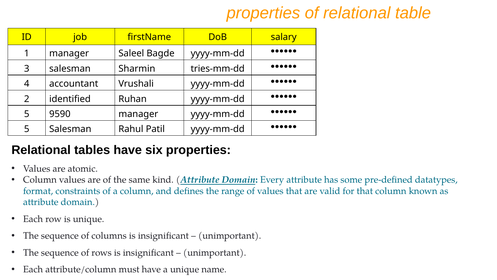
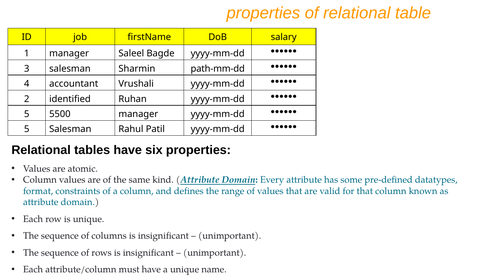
tries-mm-dd: tries-mm-dd -> path-mm-dd
9590: 9590 -> 5500
